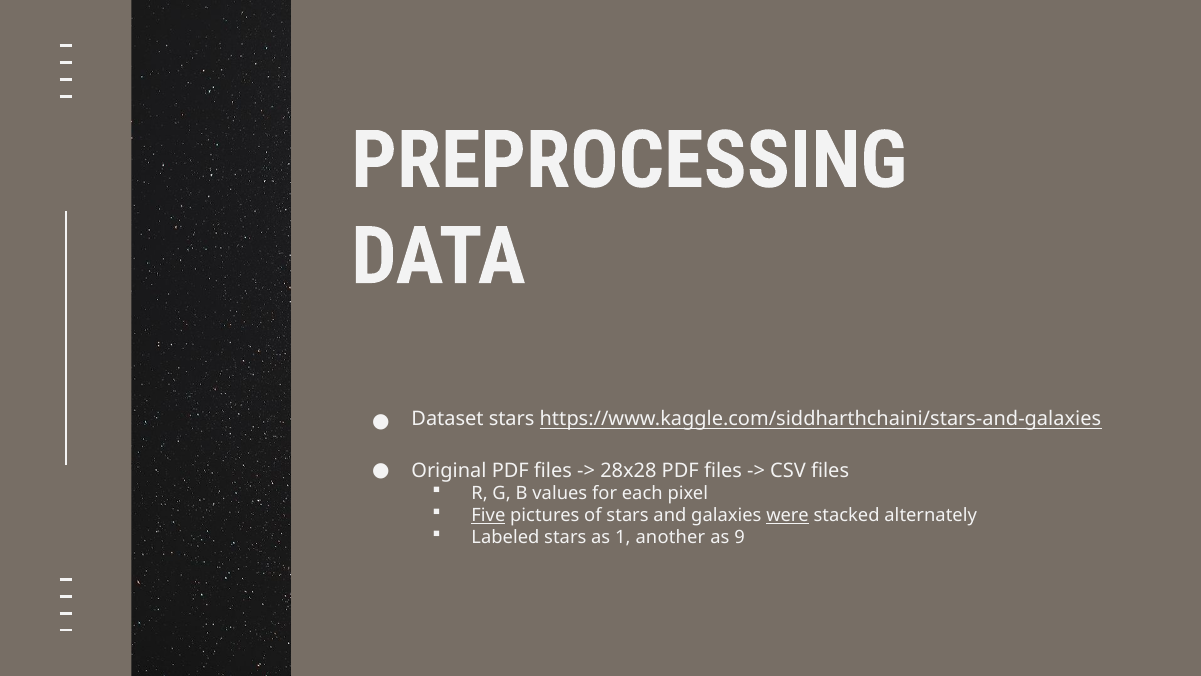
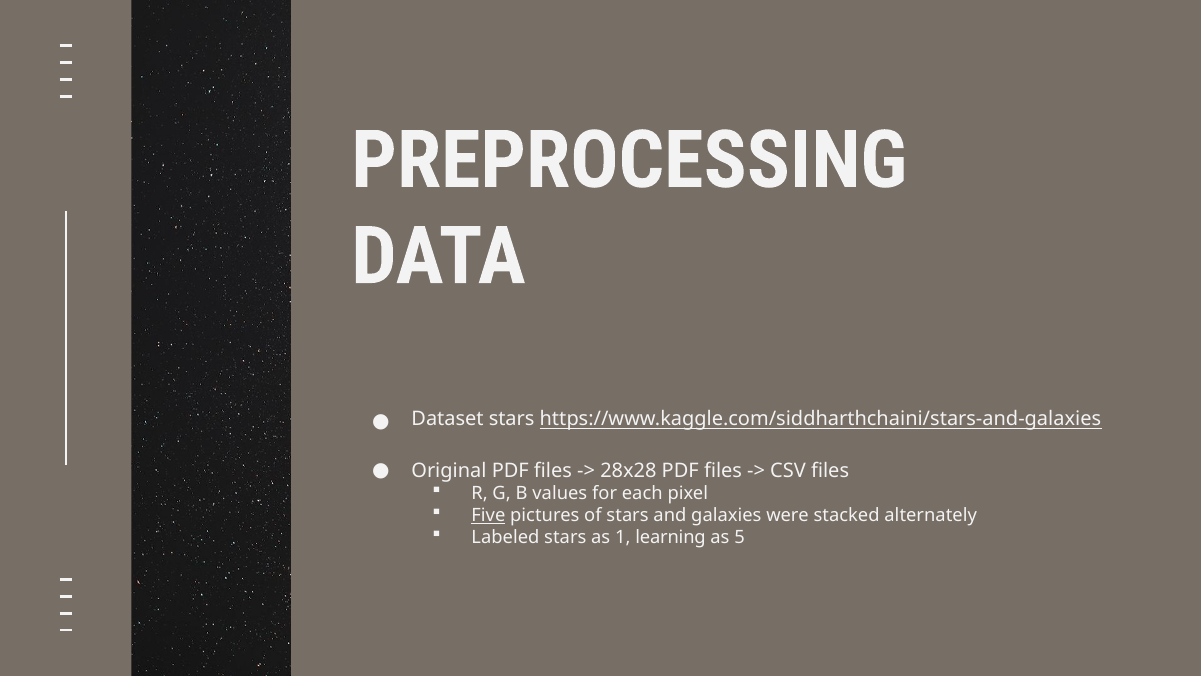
were underline: present -> none
another: another -> learning
9: 9 -> 5
